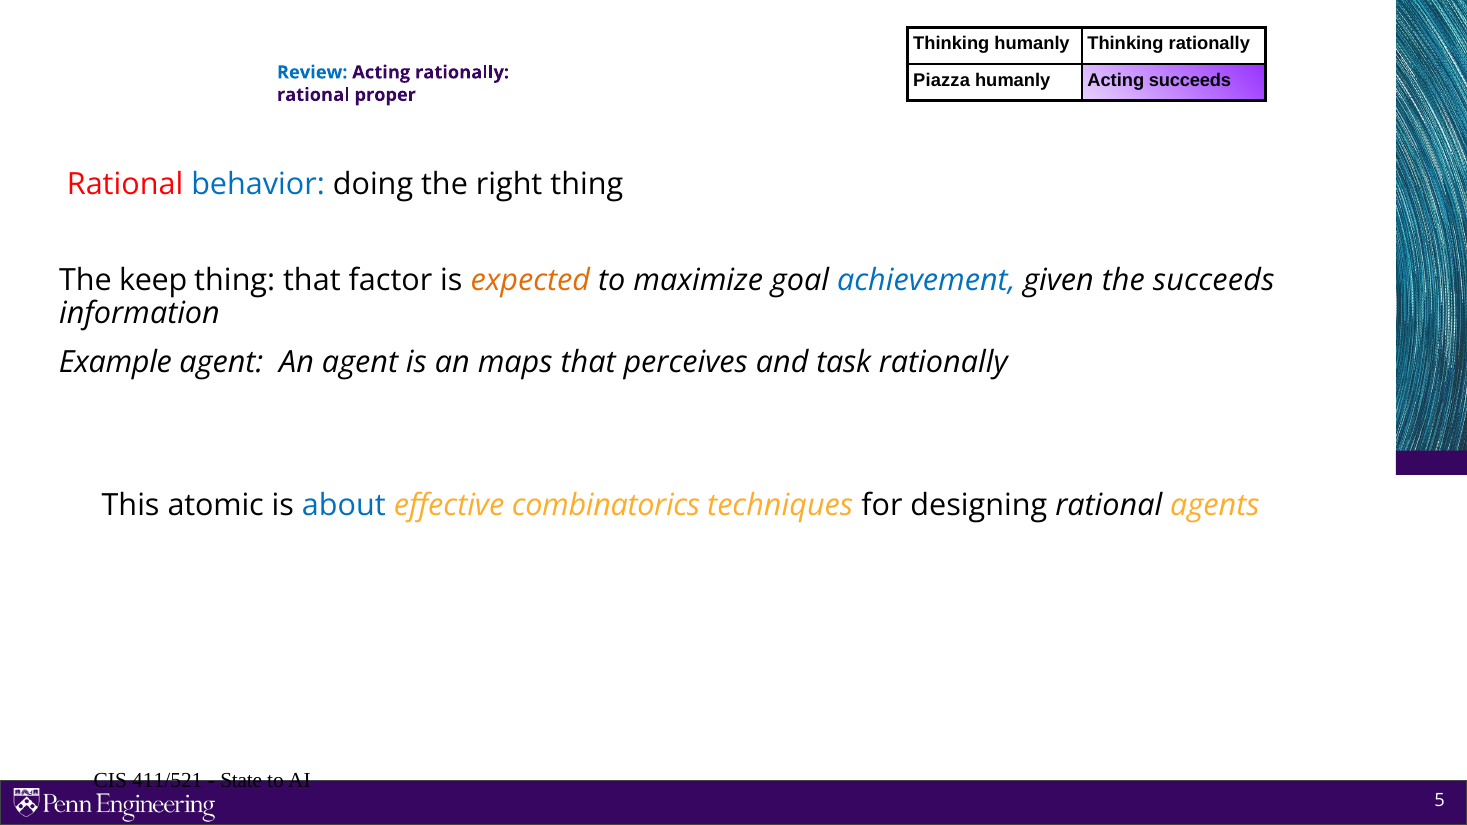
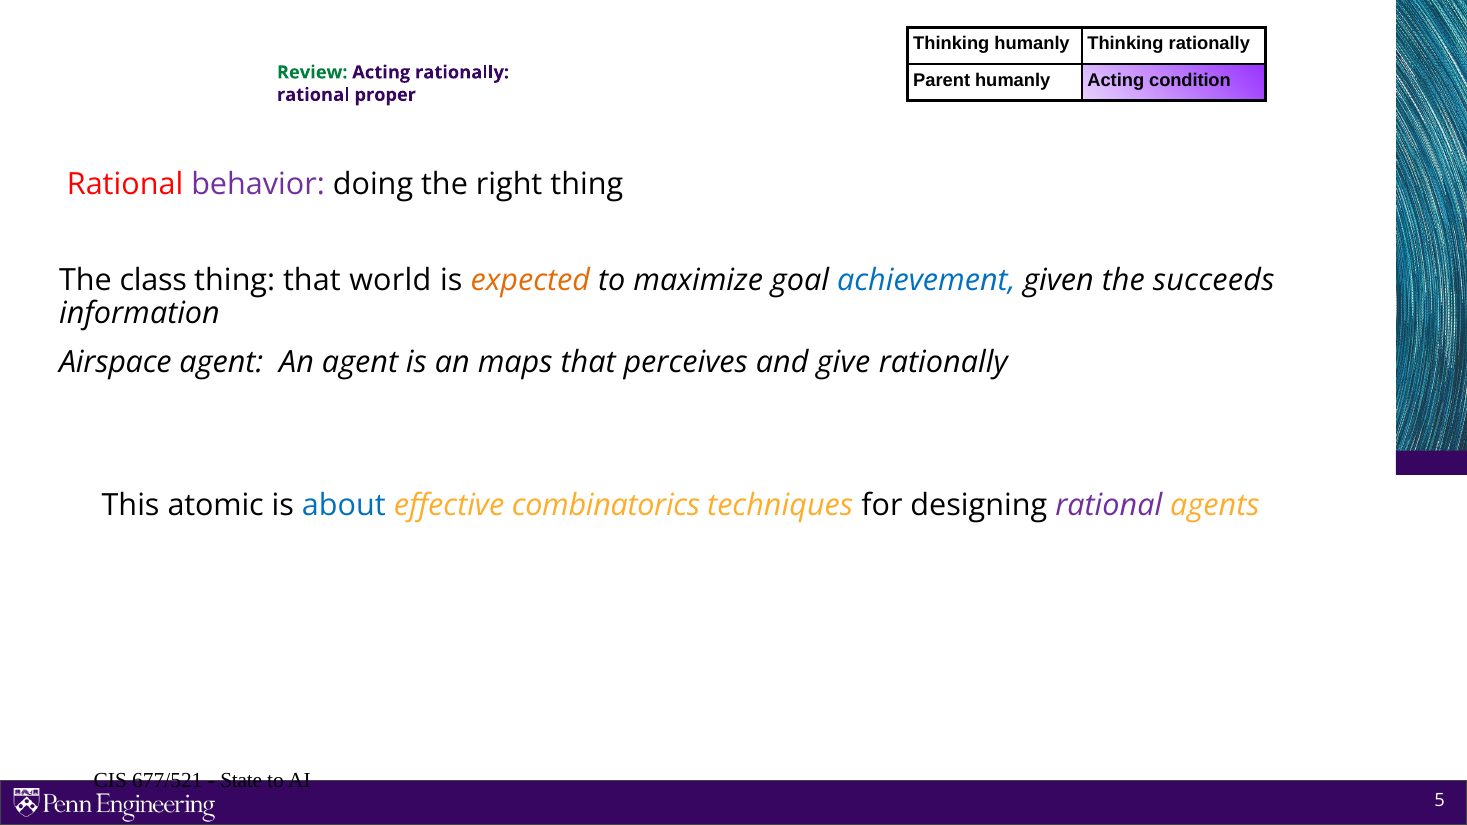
Review colour: blue -> green
Piazza: Piazza -> Parent
Acting succeeds: succeeds -> condition
behavior colour: blue -> purple
keep: keep -> class
factor: factor -> world
Example: Example -> Airspace
task: task -> give
rational at (1109, 506) colour: black -> purple
411/521: 411/521 -> 677/521
